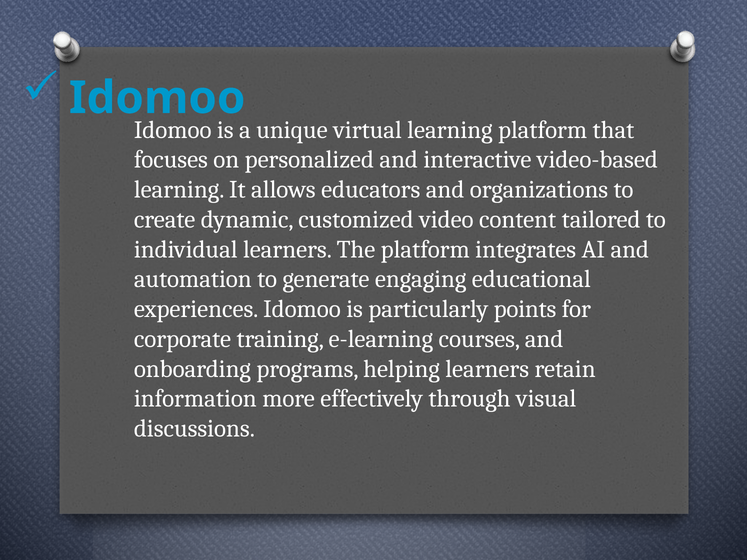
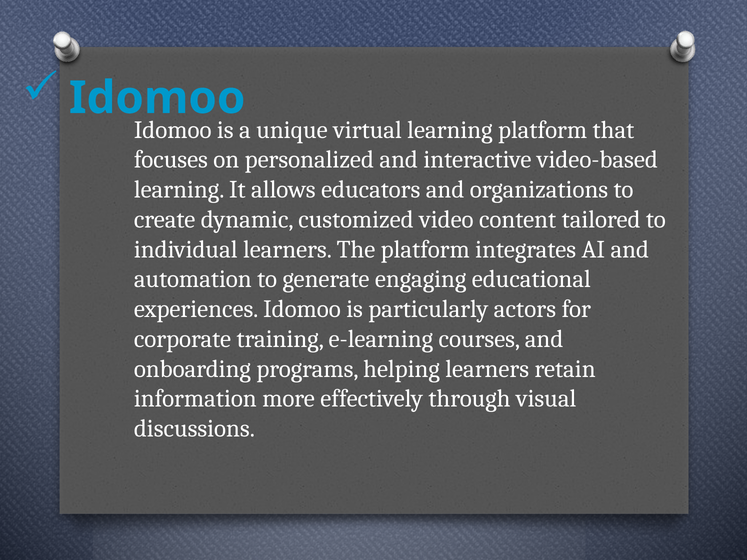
points: points -> actors
